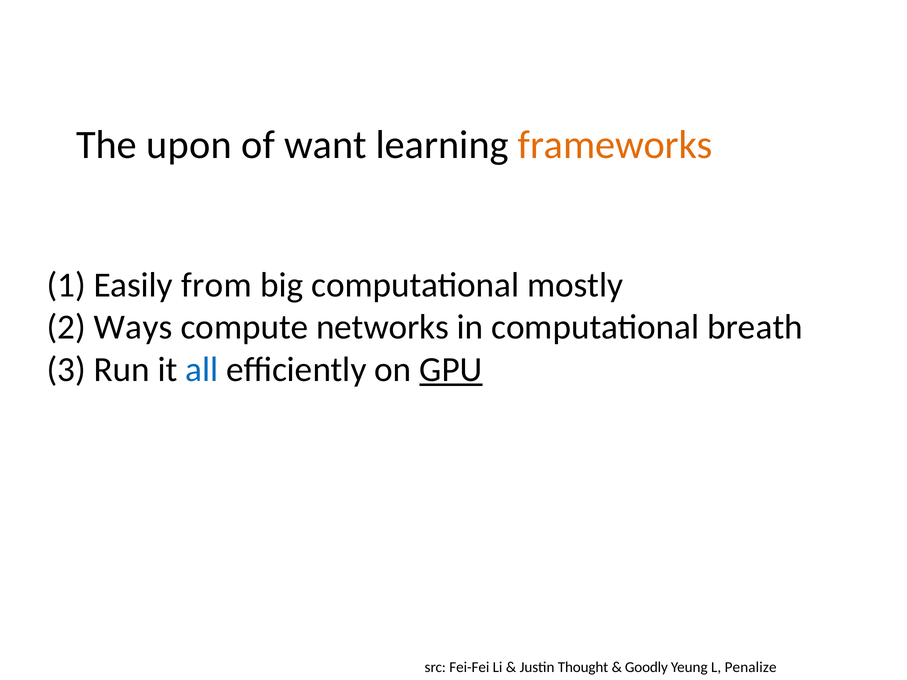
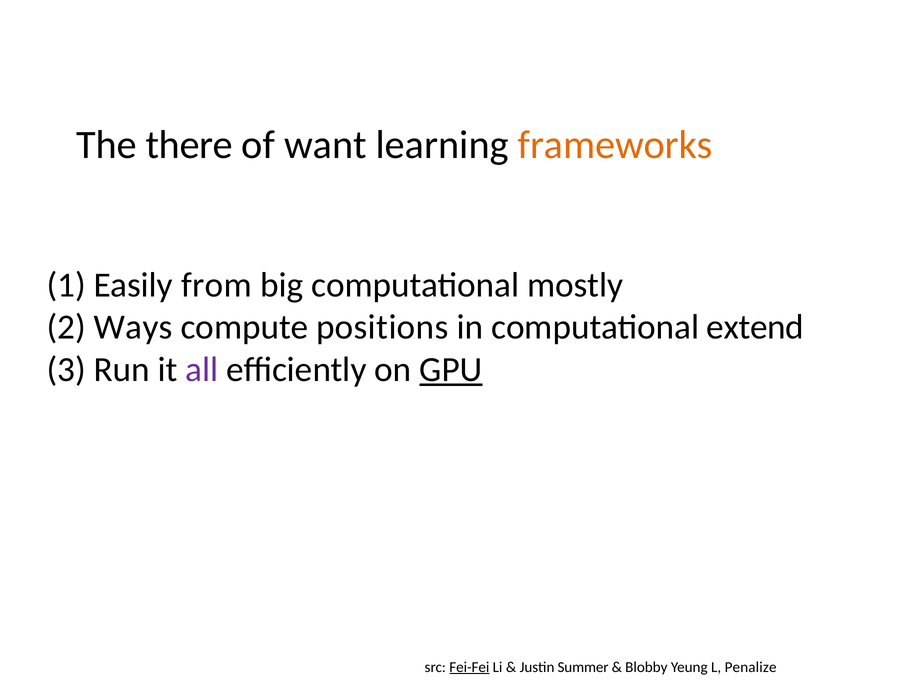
upon: upon -> there
networks: networks -> positions
breath: breath -> extend
all colour: blue -> purple
Fei-Fei underline: none -> present
Thought: Thought -> Summer
Goodly: Goodly -> Blobby
